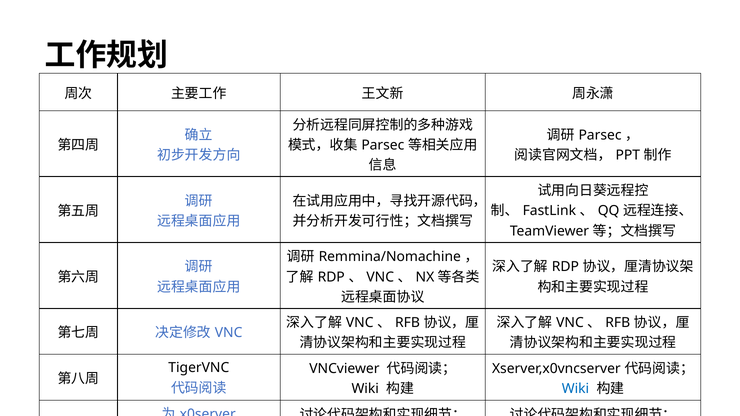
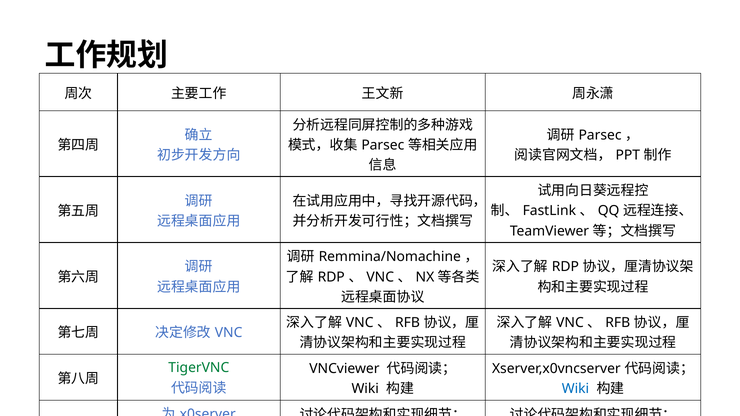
TigerVNC colour: black -> green
